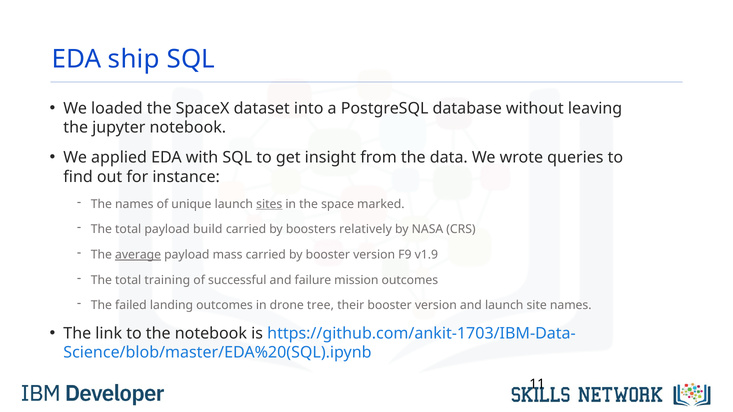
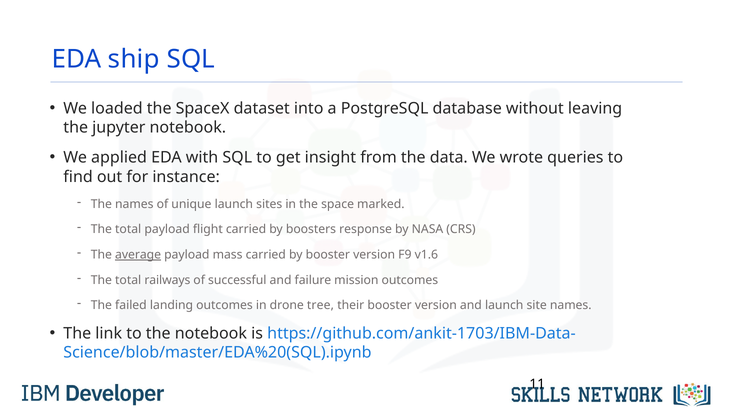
sites underline: present -> none
build: build -> flight
relatively: relatively -> response
v1.9: v1.9 -> v1.6
training: training -> railways
